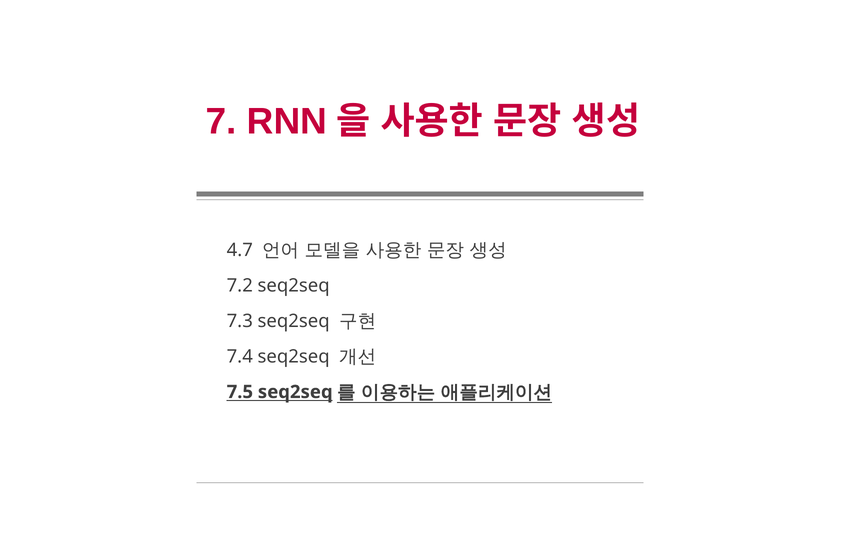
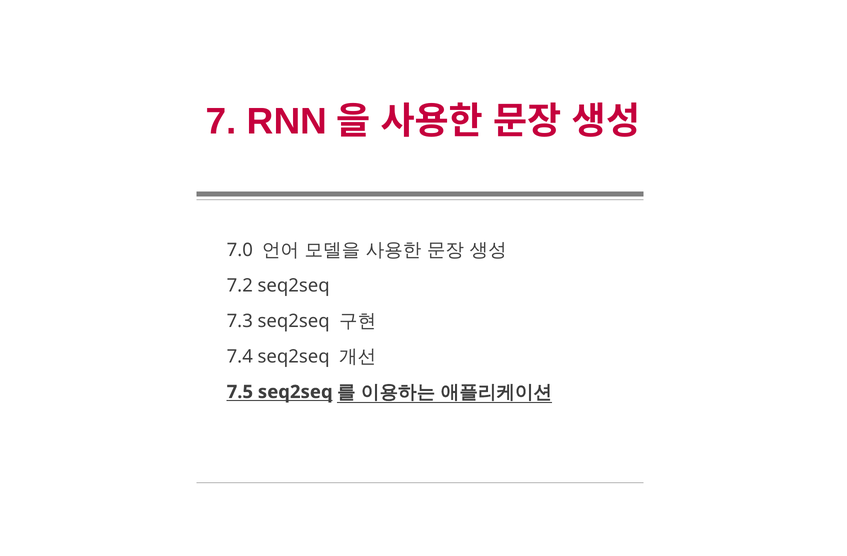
4.7: 4.7 -> 7.0
